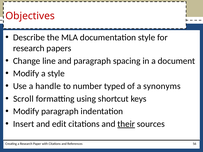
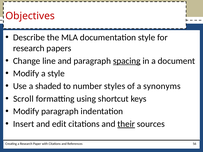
spacing underline: none -> present
handle: handle -> shaded
typed: typed -> styles
